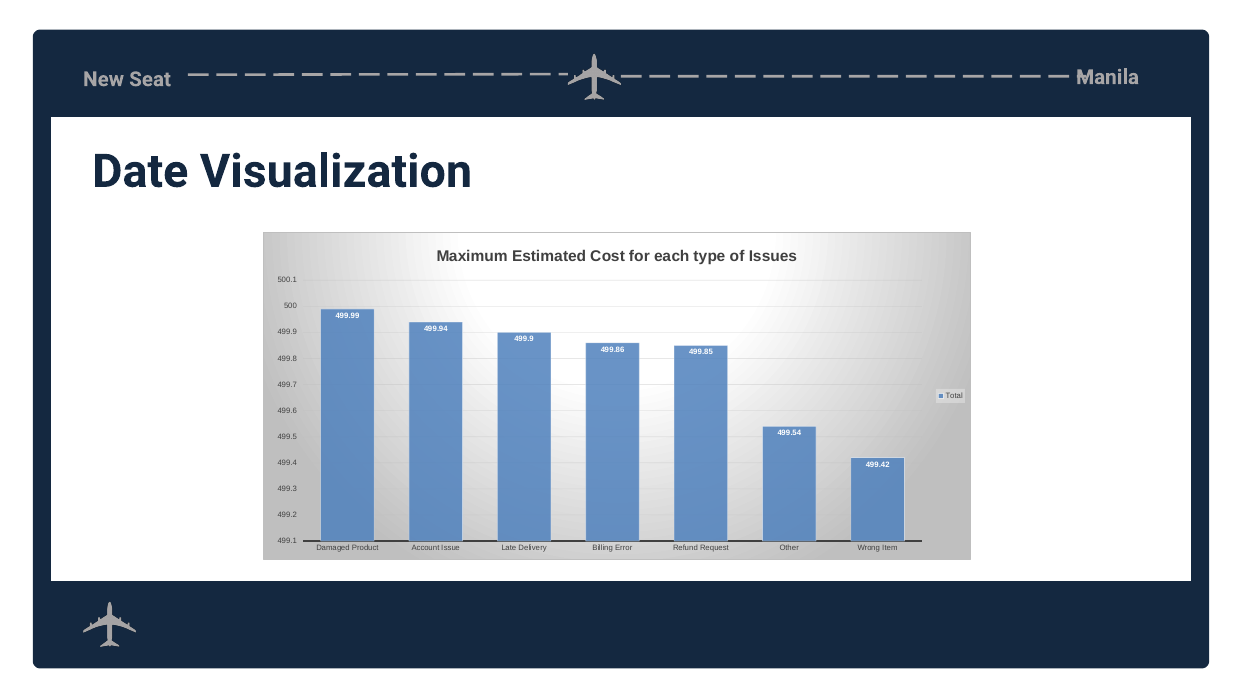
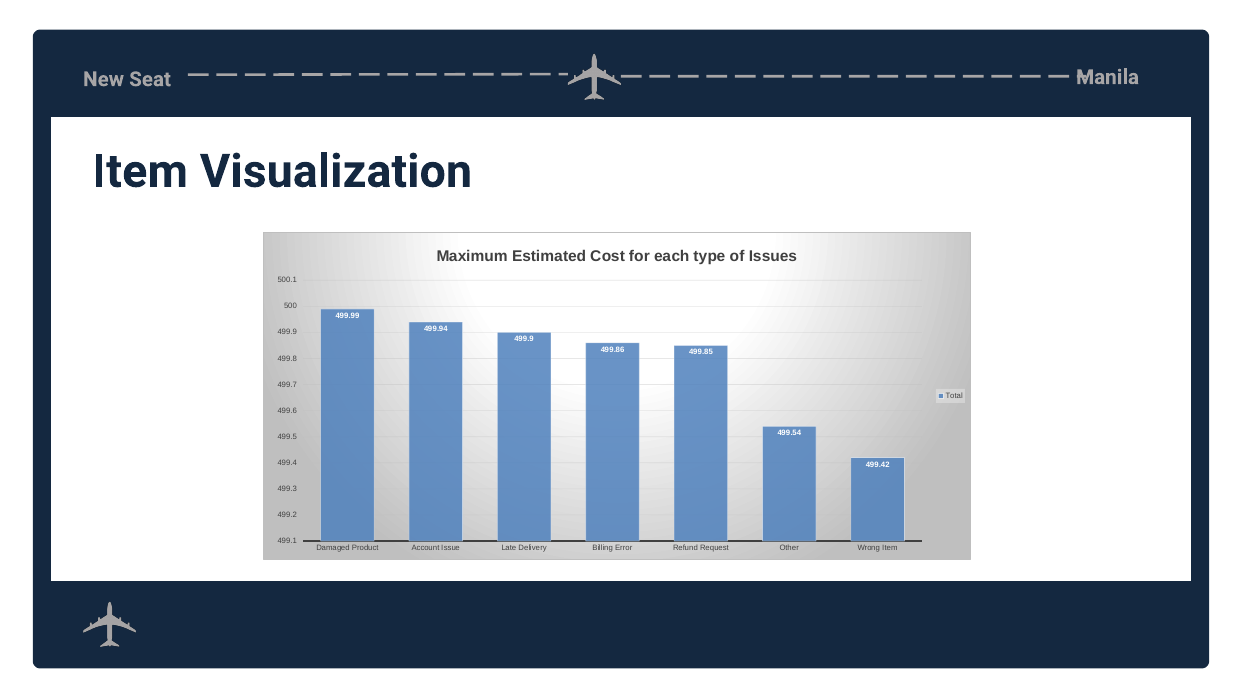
Date at (140, 172): Date -> Item
